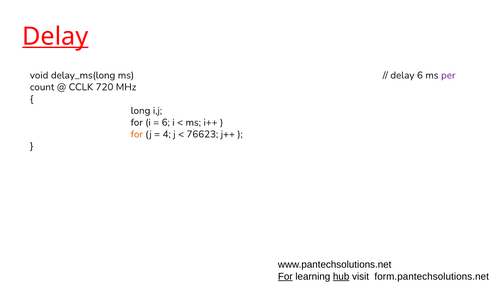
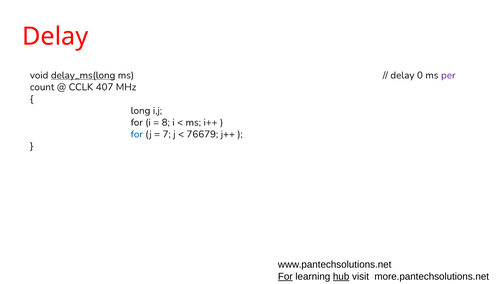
Delay at (55, 36) underline: present -> none
delay_ms(long underline: none -> present
delay 6: 6 -> 0
720: 720 -> 407
6 at (166, 122): 6 -> 8
for at (137, 134) colour: orange -> blue
4: 4 -> 7
76623: 76623 -> 76679
form.pantechsolutions.net: form.pantechsolutions.net -> more.pantechsolutions.net
